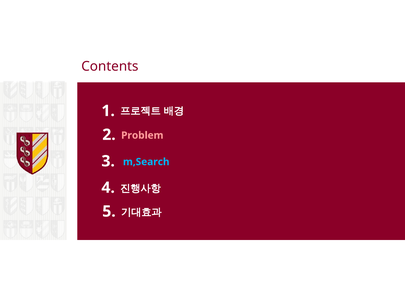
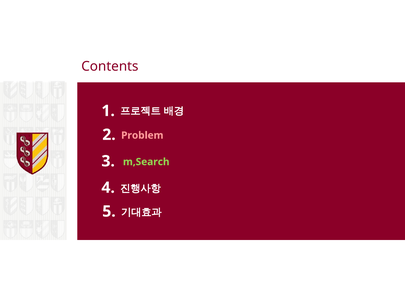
m,Search colour: light blue -> light green
